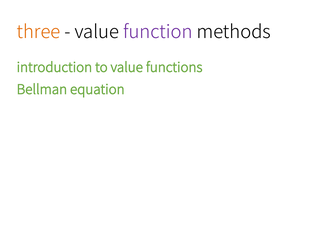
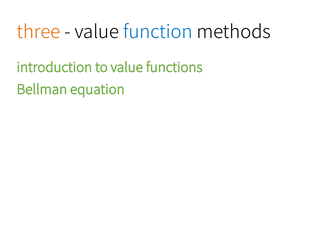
function colour: purple -> blue
